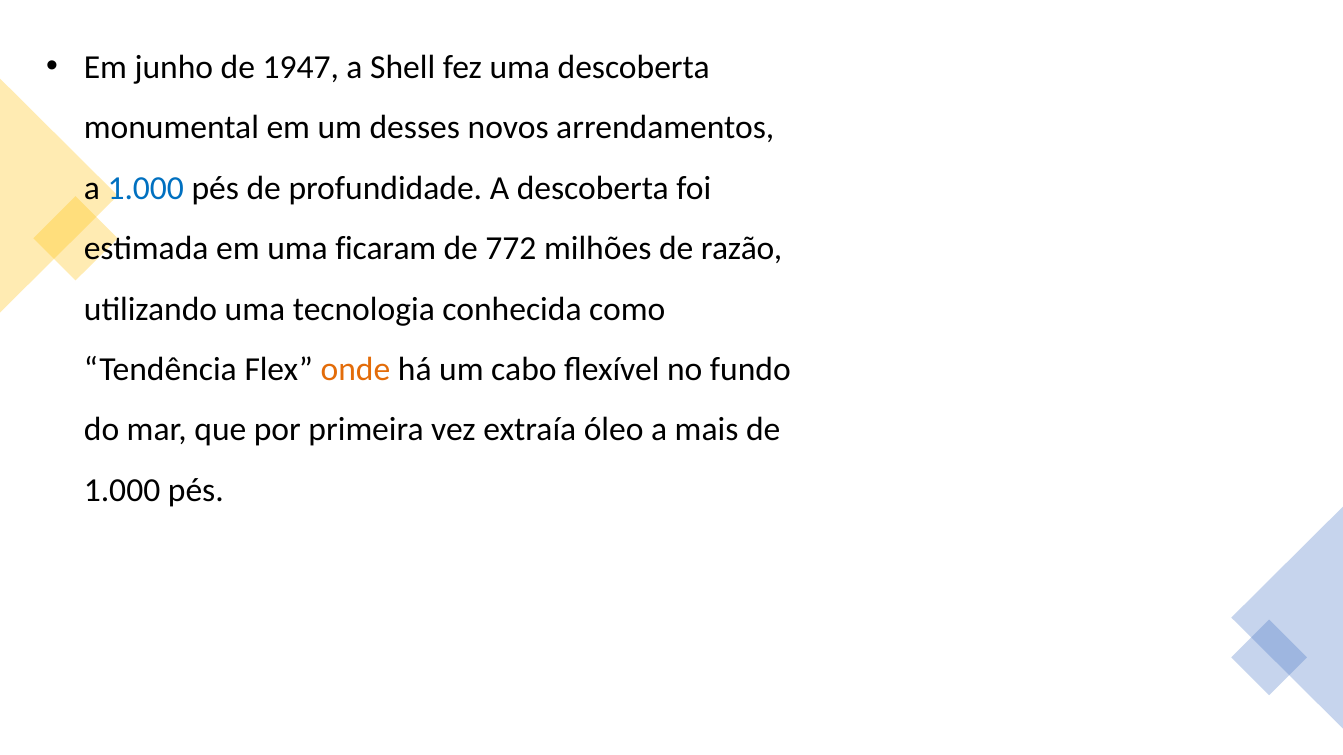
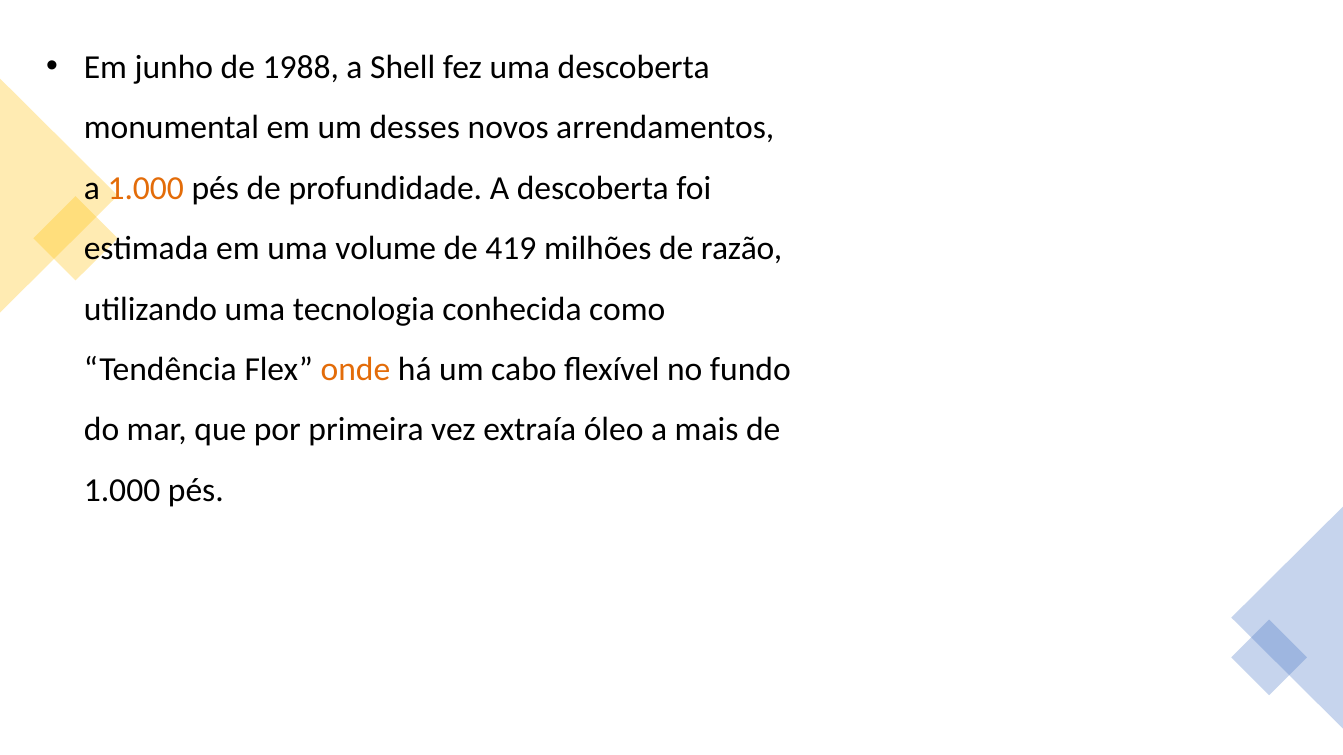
1947: 1947 -> 1988
1.000 at (146, 188) colour: blue -> orange
ficaram: ficaram -> volume
772: 772 -> 419
